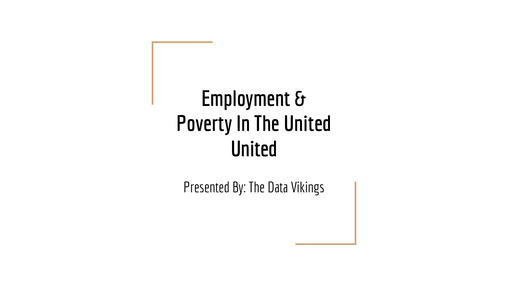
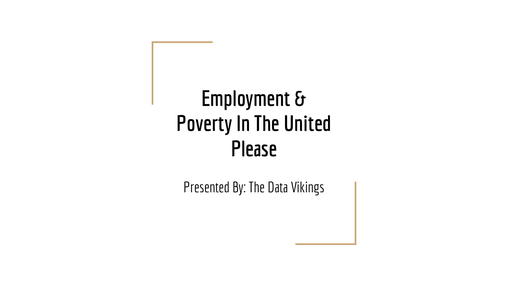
United at (254, 149): United -> Please
